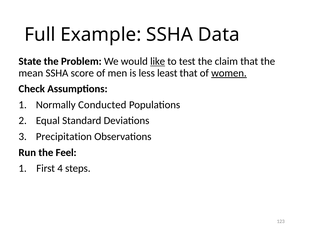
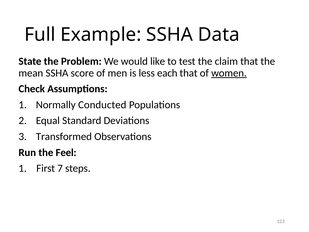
like underline: present -> none
least: least -> each
Precipitation: Precipitation -> Transformed
4: 4 -> 7
